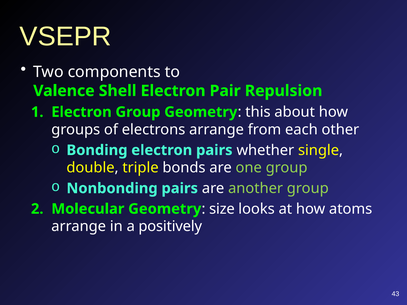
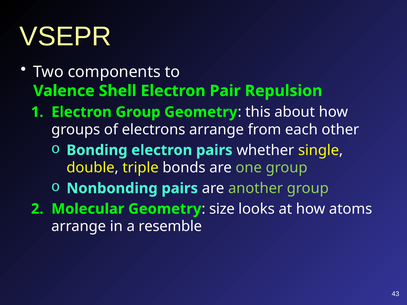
positively: positively -> resemble
